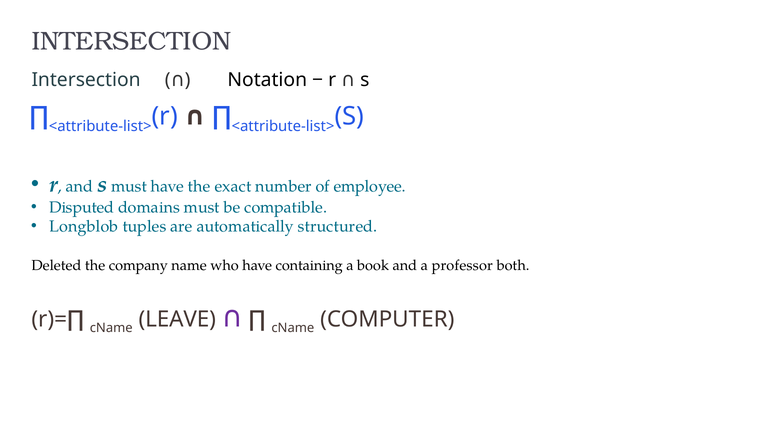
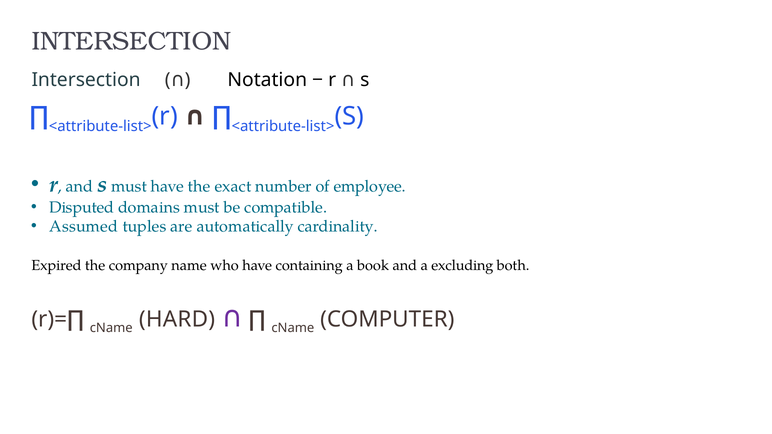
Longblob: Longblob -> Assumed
structured: structured -> cardinality
Deleted: Deleted -> Expired
professor: professor -> excluding
LEAVE: LEAVE -> HARD
